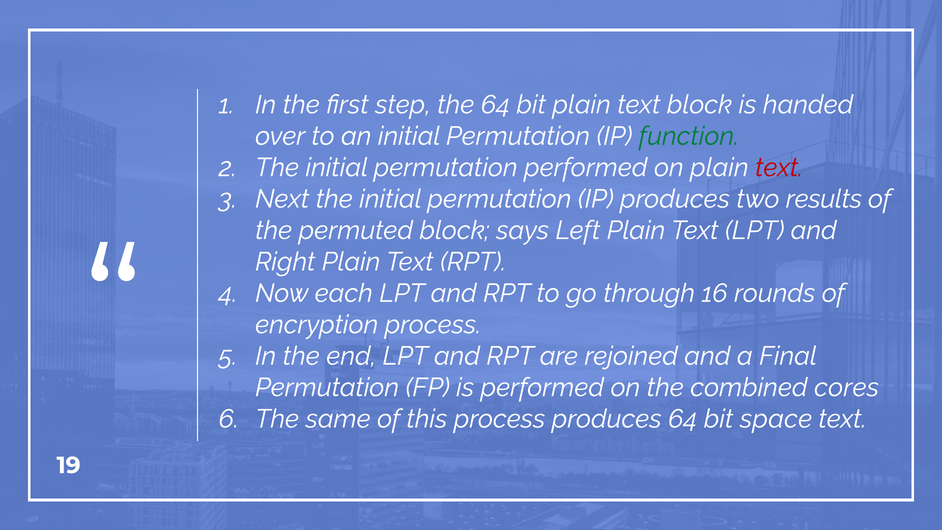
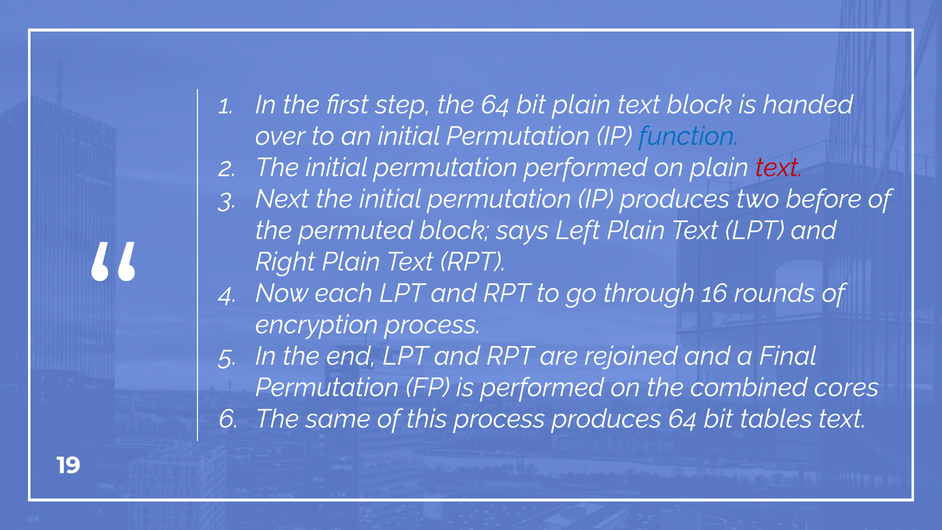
function colour: green -> blue
results: results -> before
space: space -> tables
